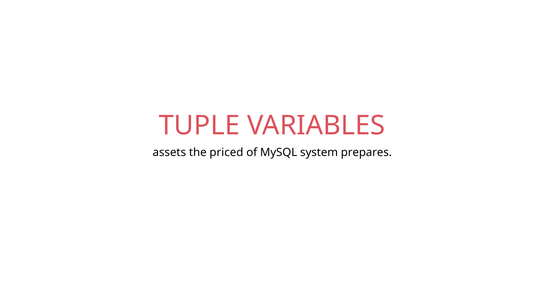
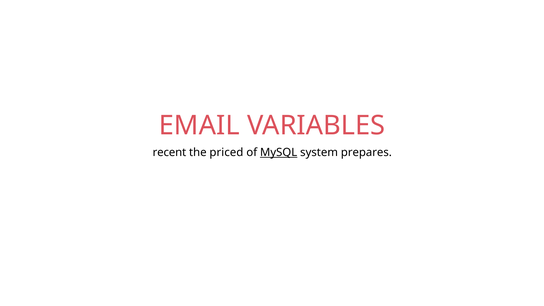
TUPLE: TUPLE -> EMAIL
assets: assets -> recent
MySQL underline: none -> present
